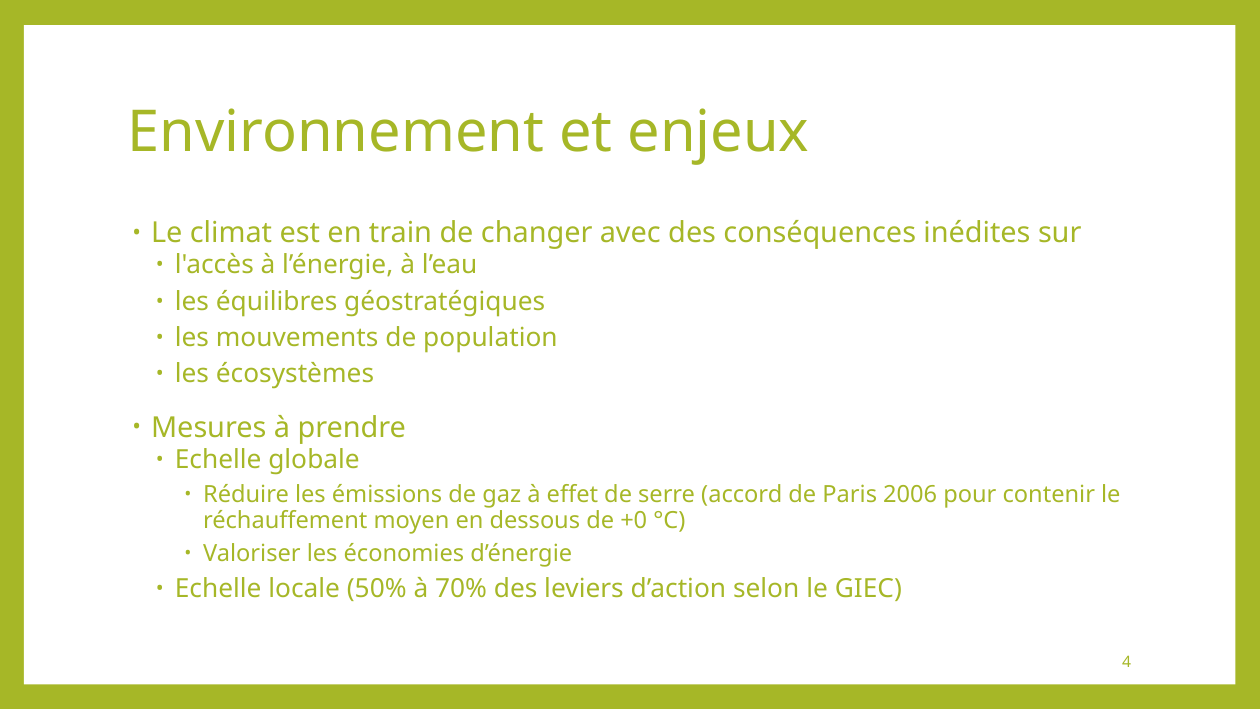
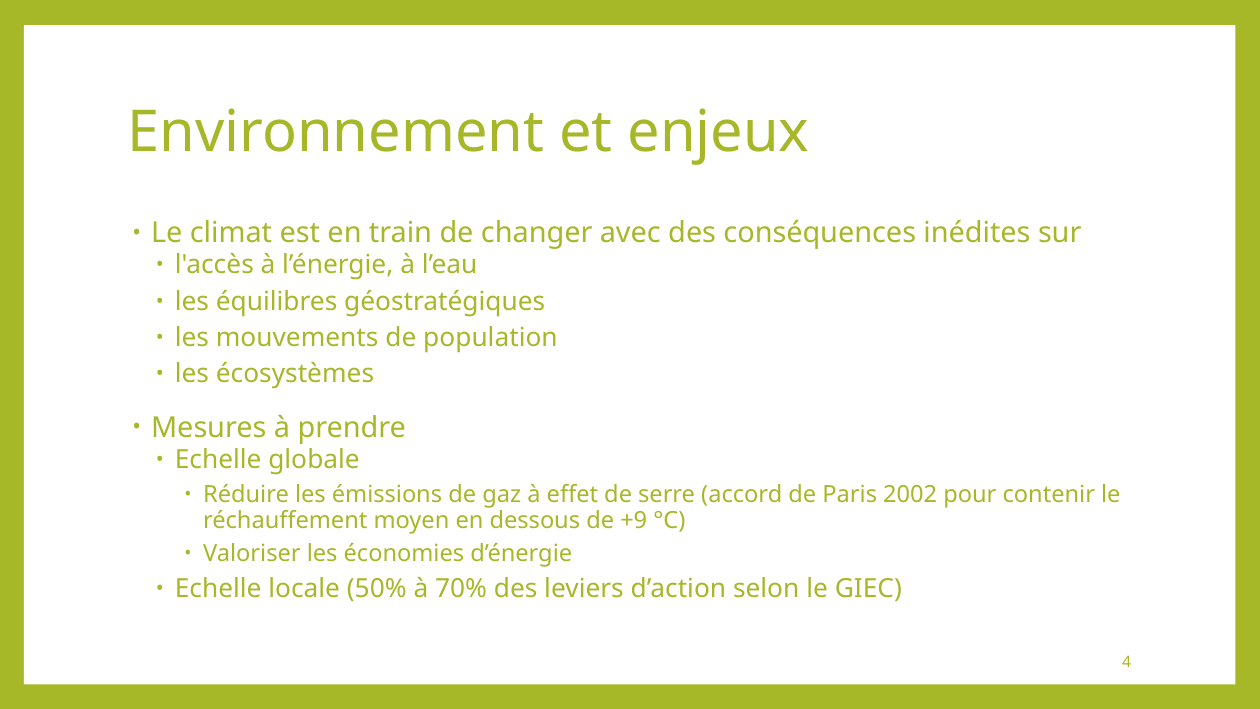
2006: 2006 -> 2002
+0: +0 -> +9
